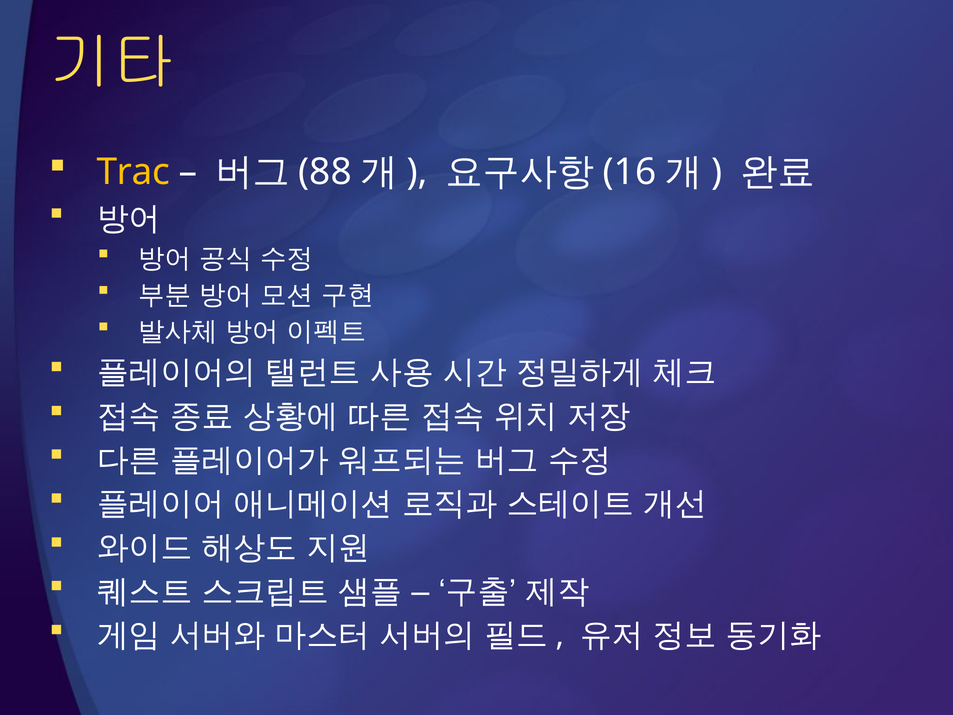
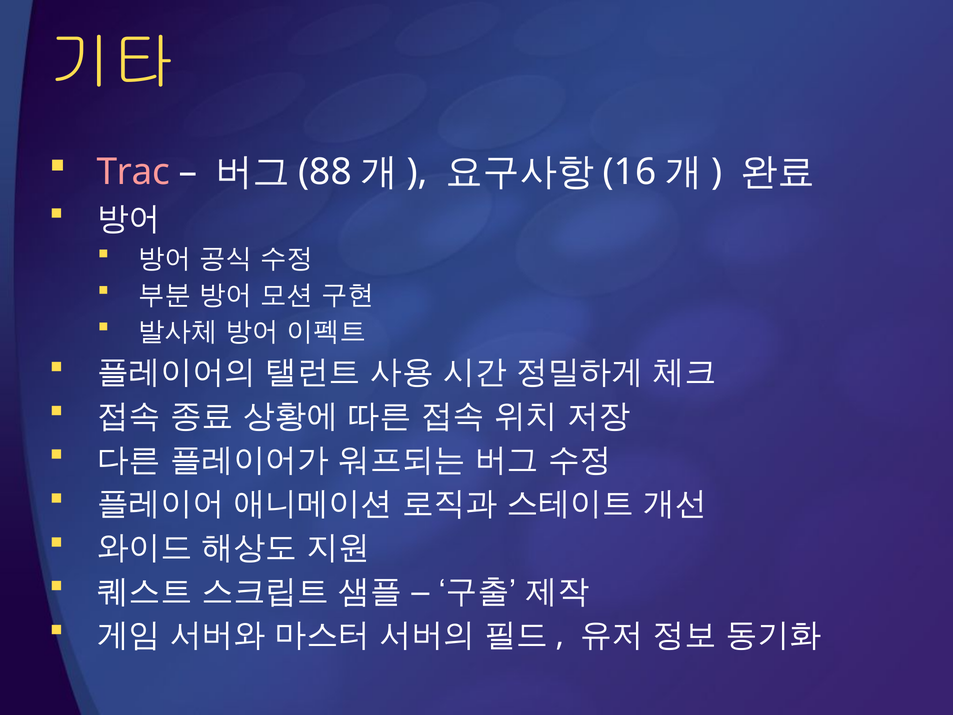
Trac colour: yellow -> pink
